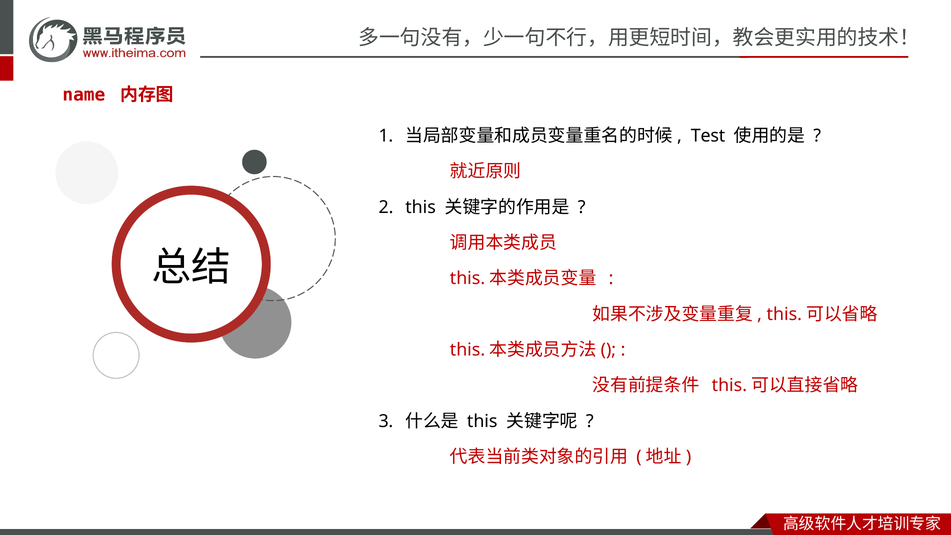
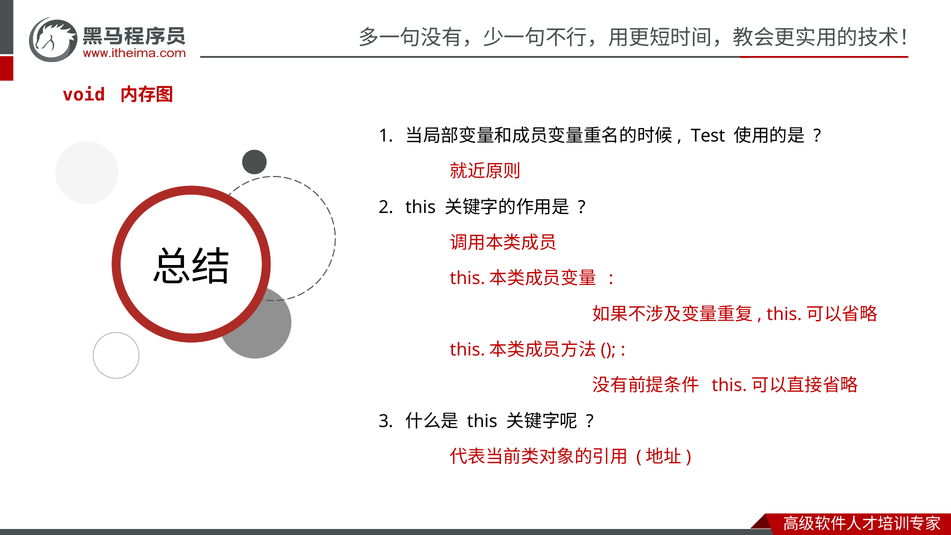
name: name -> void
